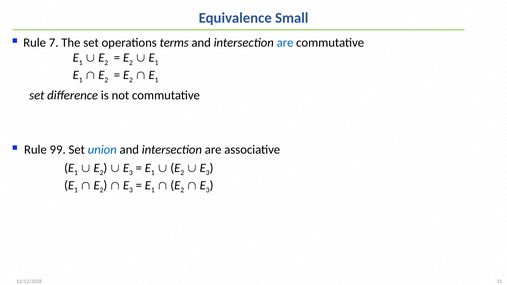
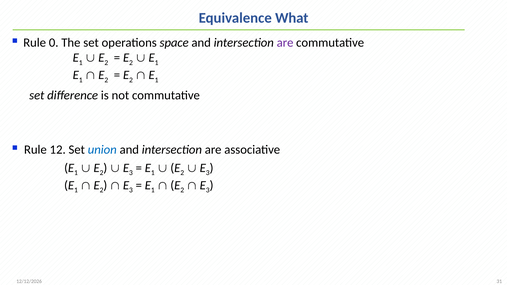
Small: Small -> What
7: 7 -> 0
terms: terms -> space
are at (285, 43) colour: blue -> purple
99: 99 -> 12
